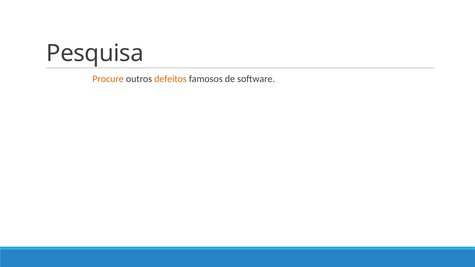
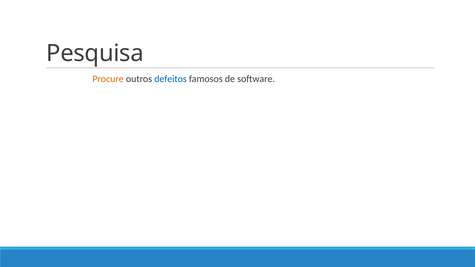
defeitos colour: orange -> blue
